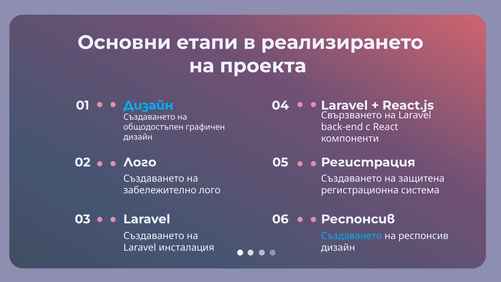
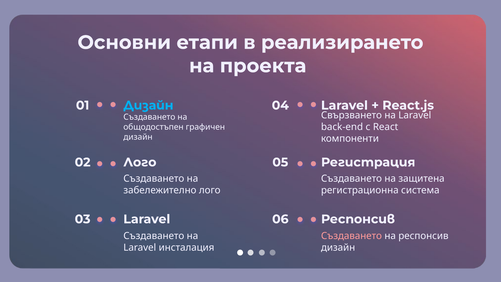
Създаването at (351, 236) colour: light blue -> pink
